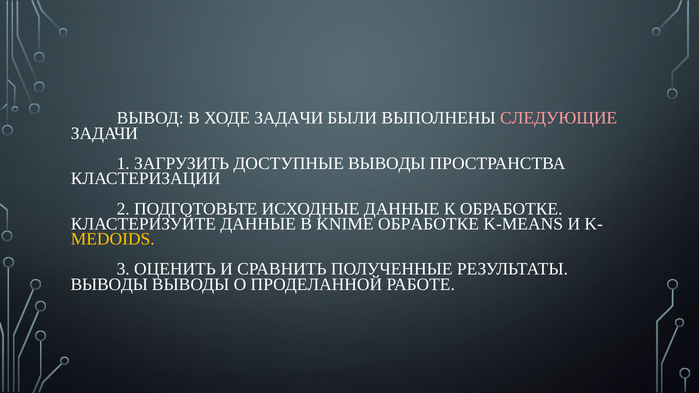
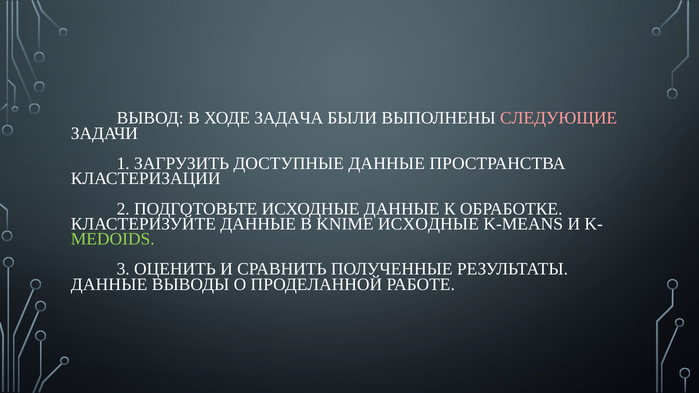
ХОДЕ ЗАДАЧИ: ЗАДАЧИ -> ЗАДАЧА
ДОСТУПНЫЕ ВЫВОДЫ: ВЫВОДЫ -> ДАННЫЕ
KNIME ОБРАБОТКЕ: ОБРАБОТКЕ -> ИСХОДНЫЕ
MEDOIDS colour: yellow -> light green
ВЫВОДЫ at (109, 284): ВЫВОДЫ -> ДАННЫЕ
